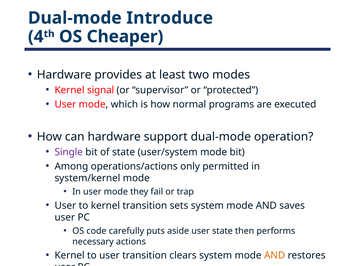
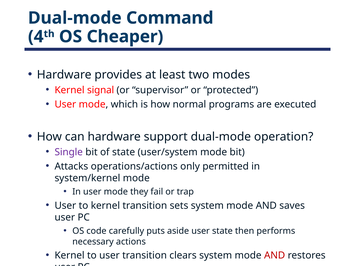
Introduce: Introduce -> Command
Among: Among -> Attacks
AND at (275, 256) colour: orange -> red
